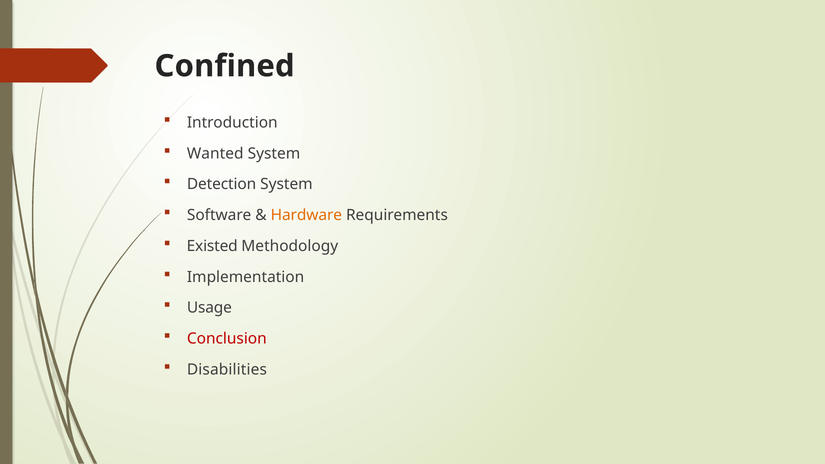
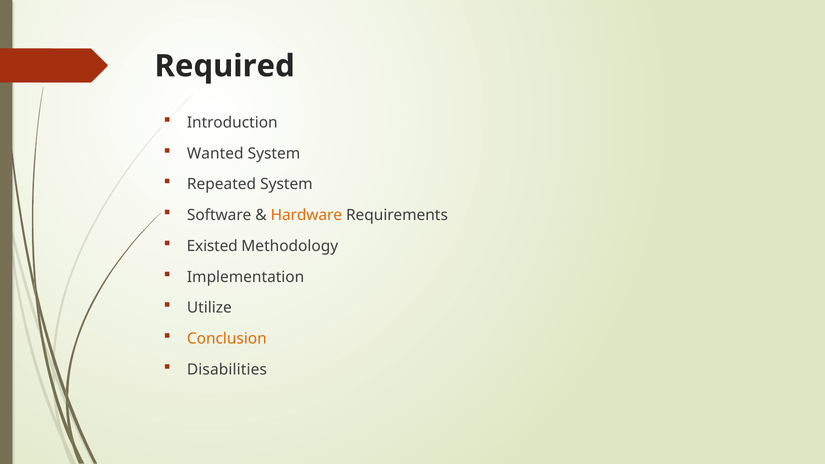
Confined: Confined -> Required
Detection: Detection -> Repeated
Usage: Usage -> Utilize
Conclusion colour: red -> orange
